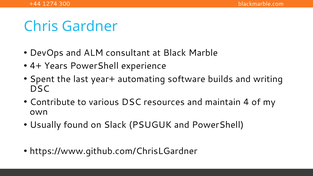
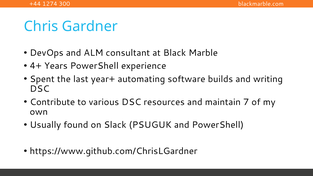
4: 4 -> 7
